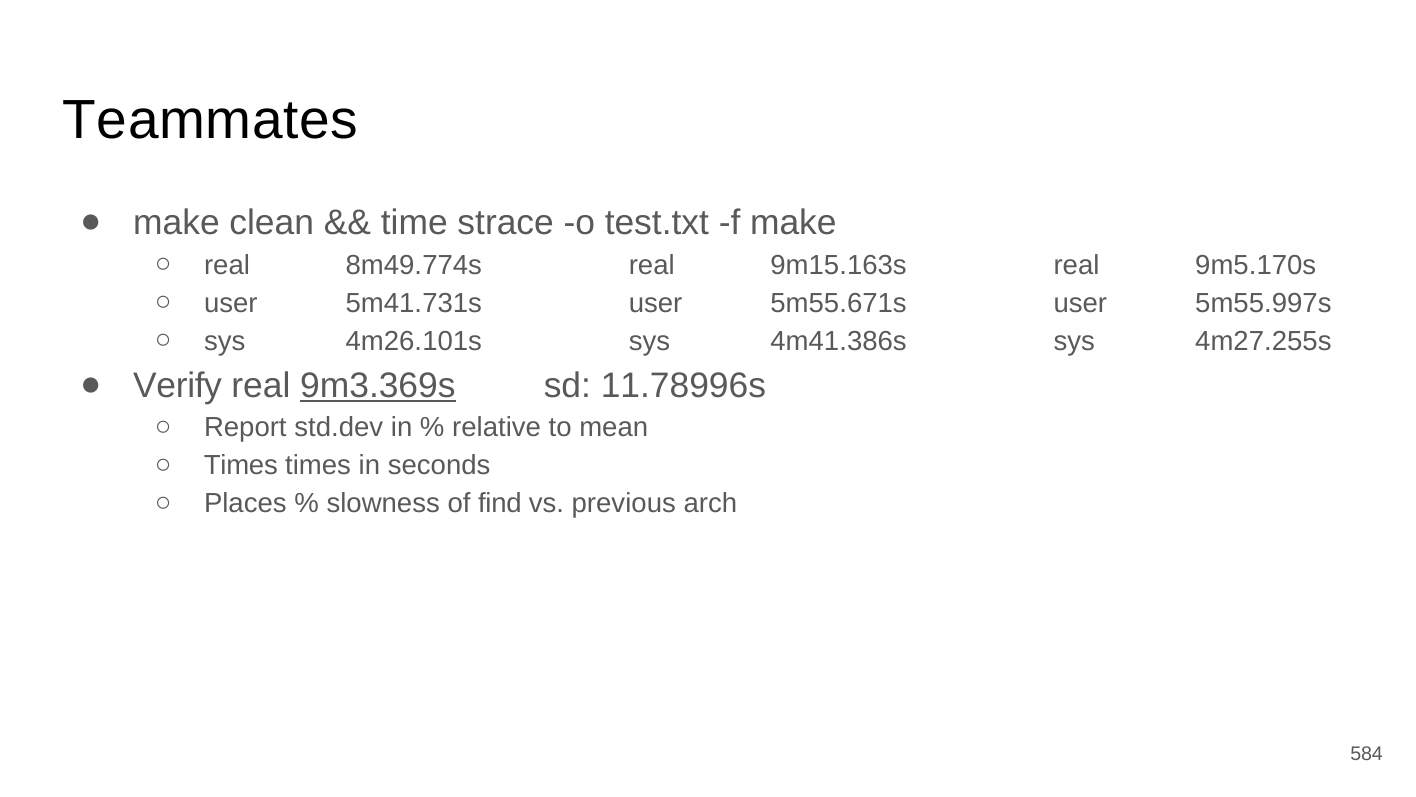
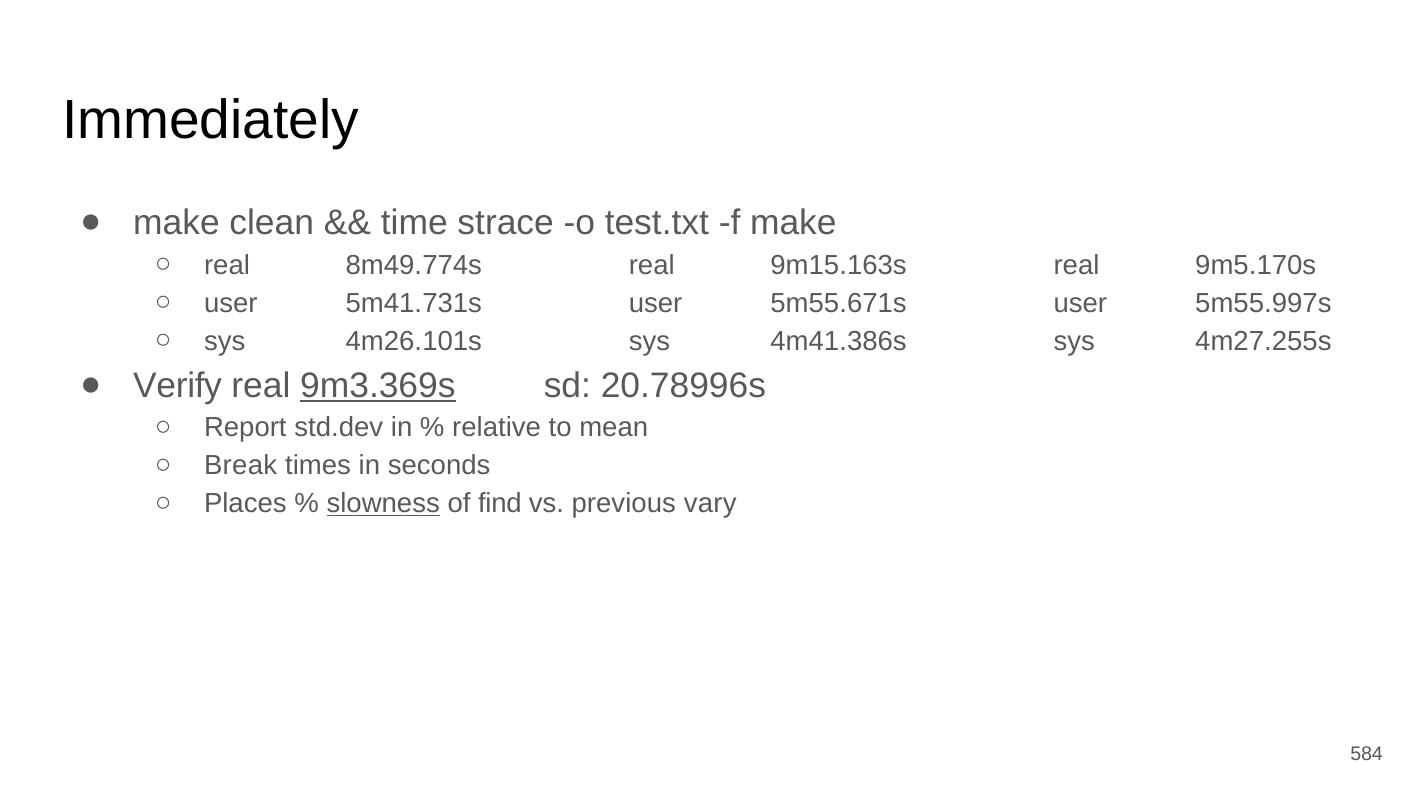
Teammates: Teammates -> Immediately
11.78996s: 11.78996s -> 20.78996s
Times at (241, 465): Times -> Break
slowness underline: none -> present
arch: arch -> vary
